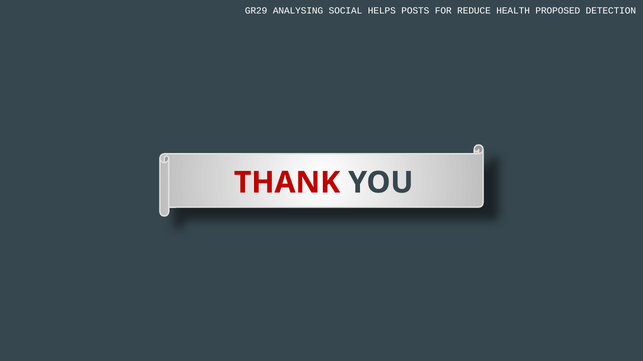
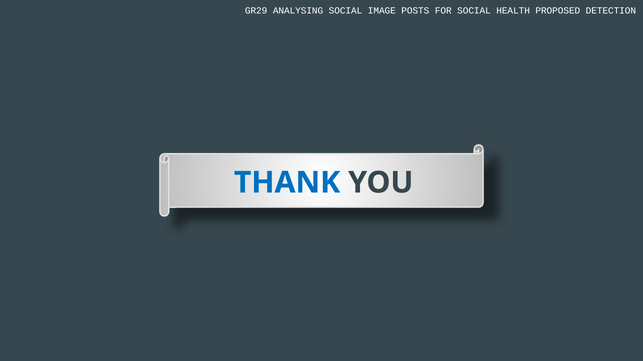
HELPS: HELPS -> IMAGE
FOR REDUCE: REDUCE -> SOCIAL
THANK colour: red -> blue
